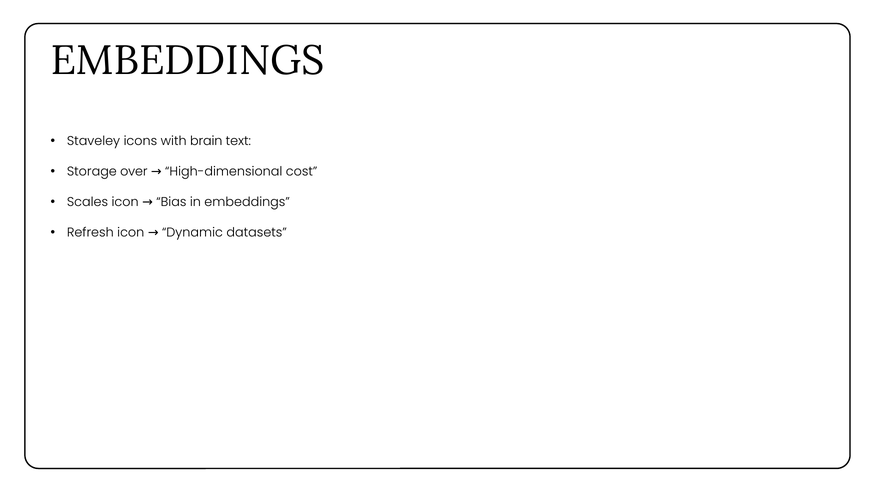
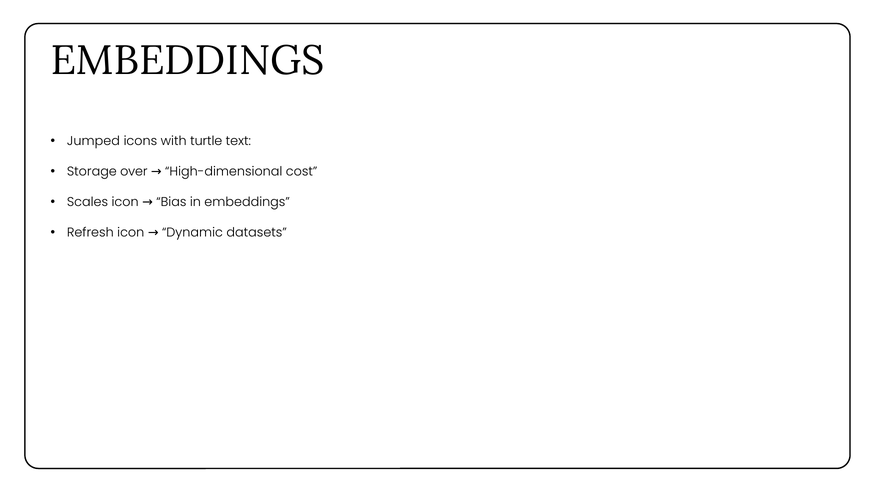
Staveley: Staveley -> Jumped
brain: brain -> turtle
